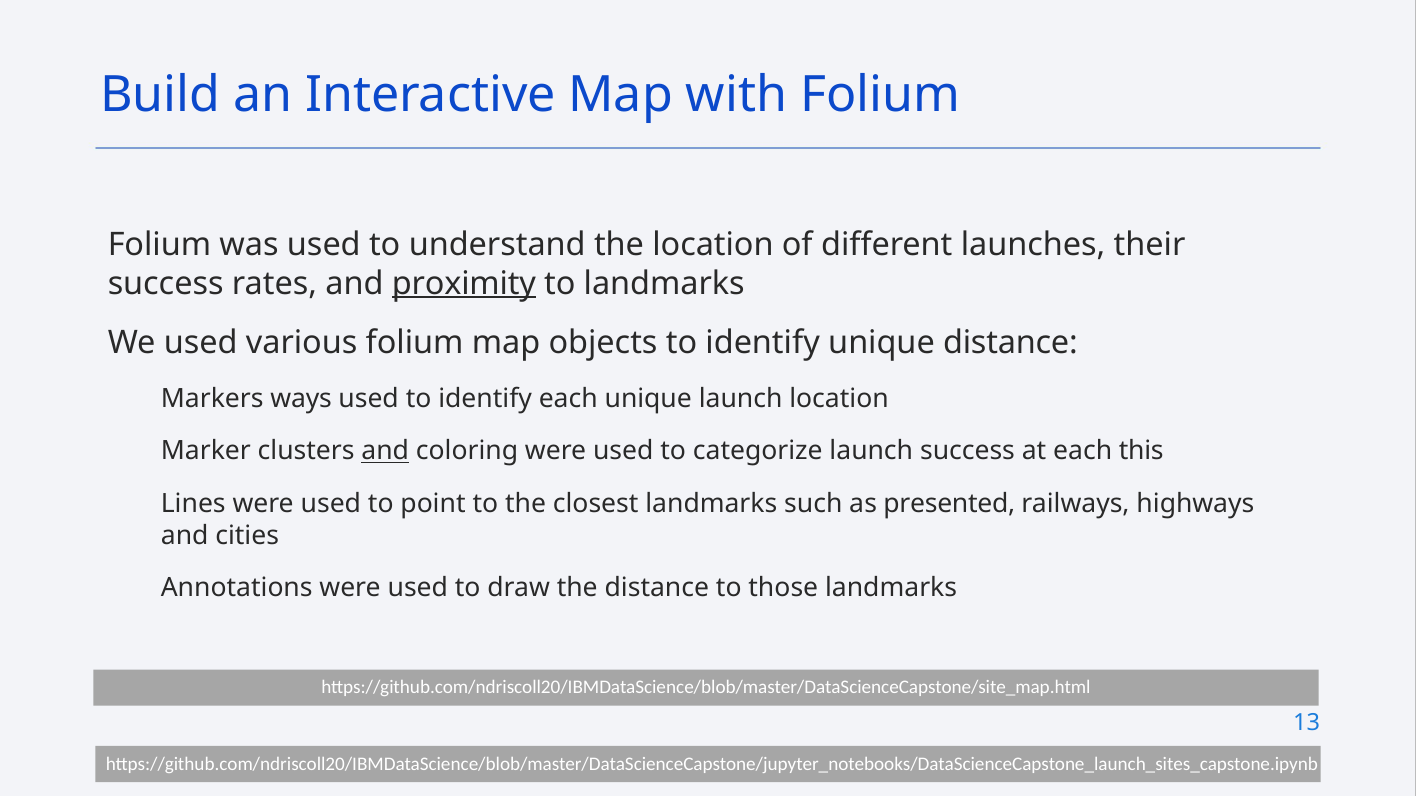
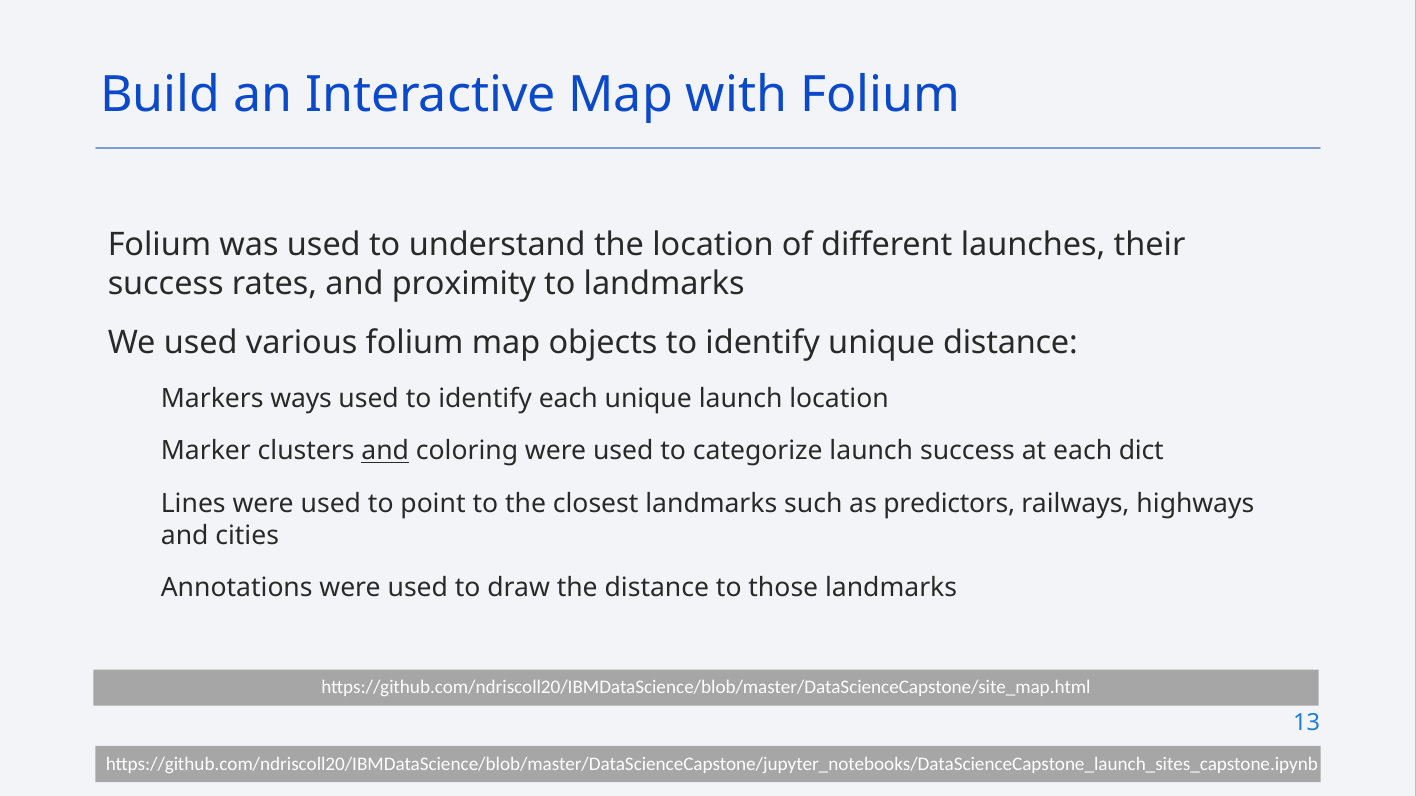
proximity underline: present -> none
this: this -> dict
presented: presented -> predictors
